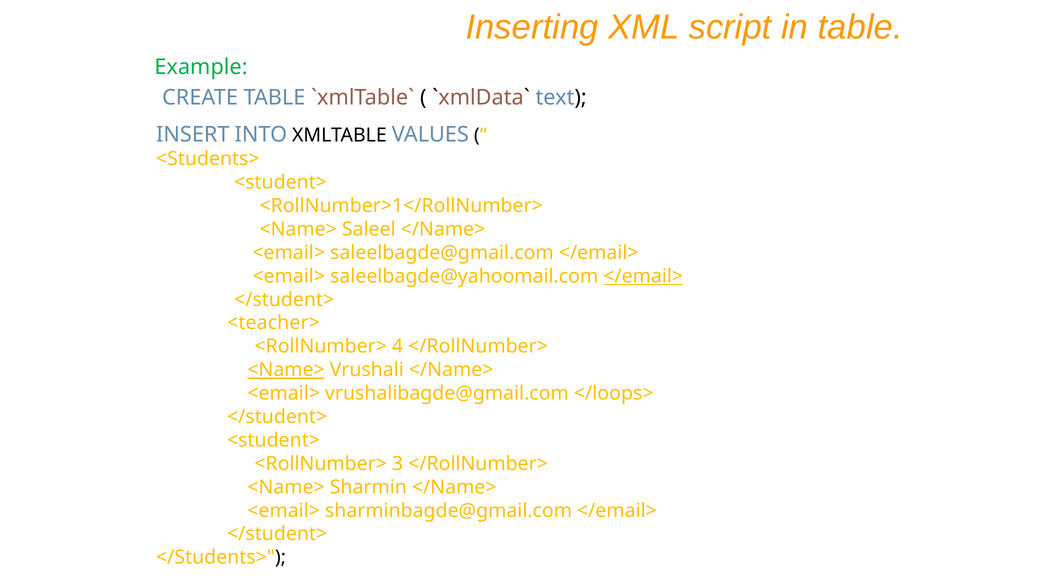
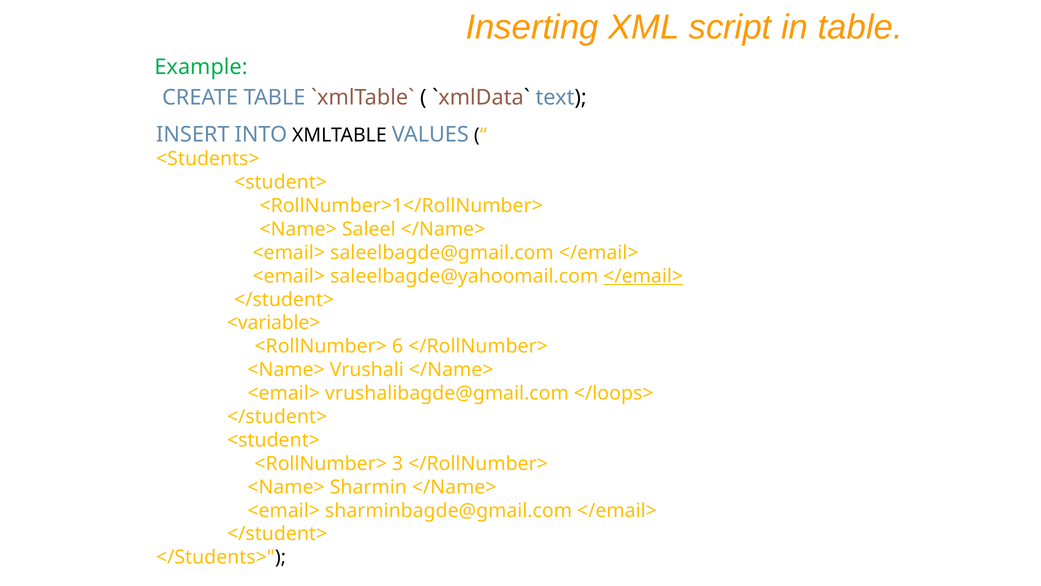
<teacher>: <teacher> -> <variable>
4: 4 -> 6
<Name> at (286, 370) underline: present -> none
